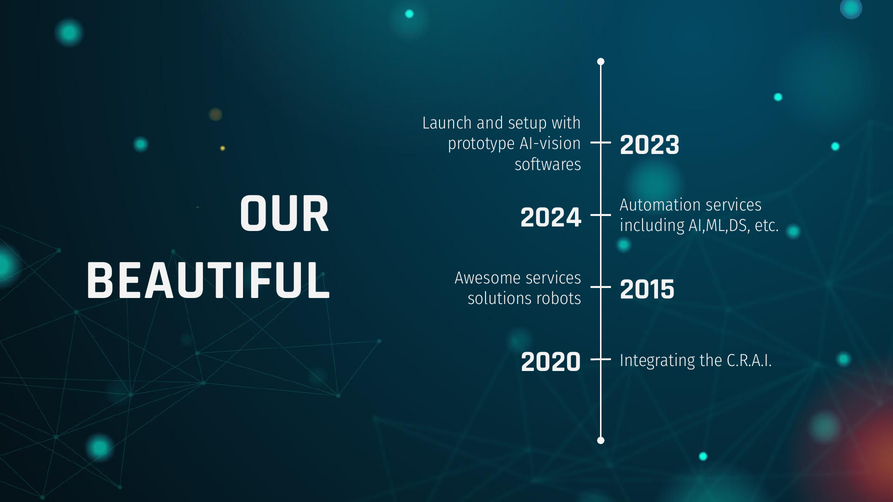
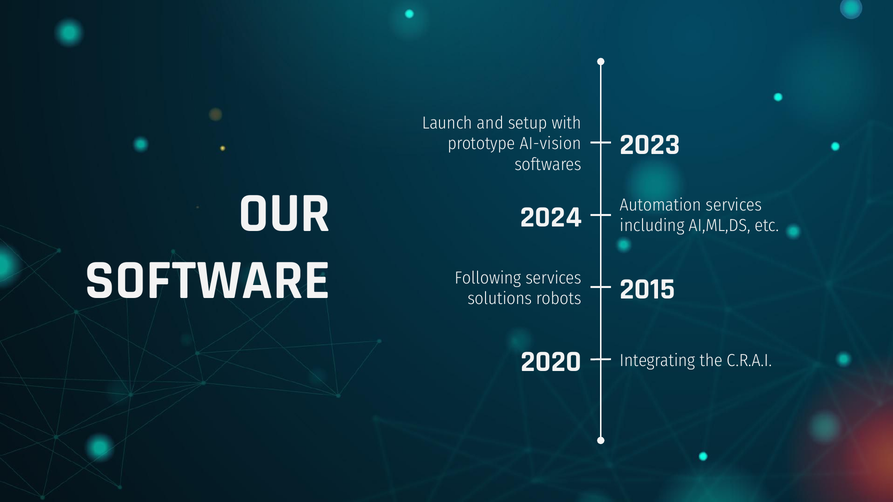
BEAUTIFUL: BEAUTIFUL -> SOFTWARE
Awesome: Awesome -> Following
